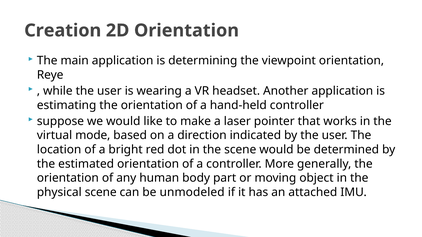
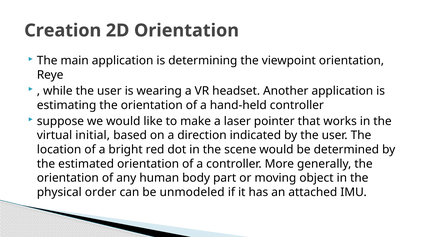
mode: mode -> initial
physical scene: scene -> order
